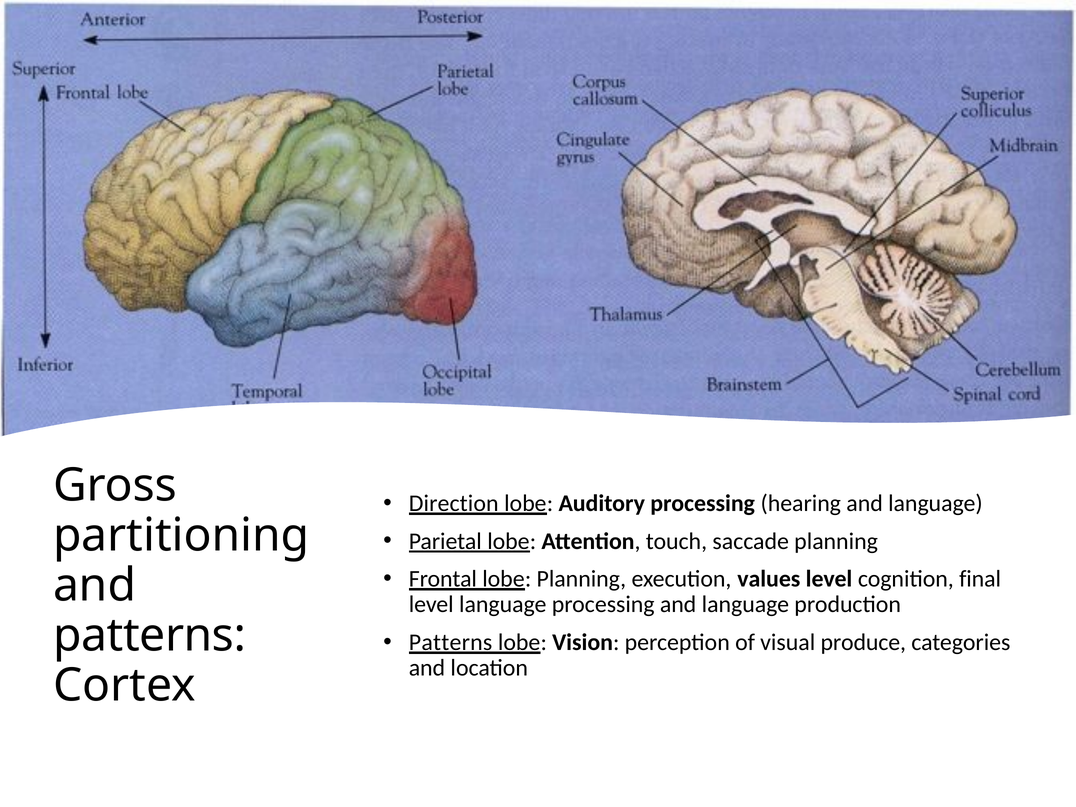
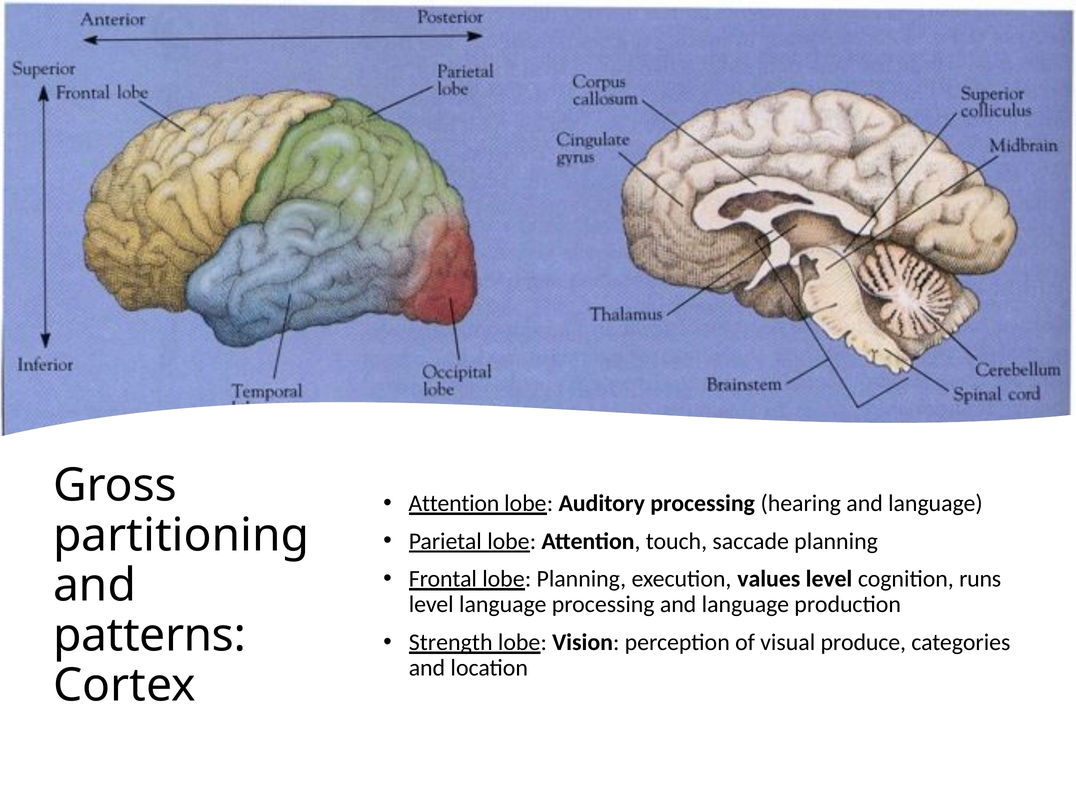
Direction at (454, 503): Direction -> Attention
final: final -> runs
Patterns at (451, 642): Patterns -> Strength
